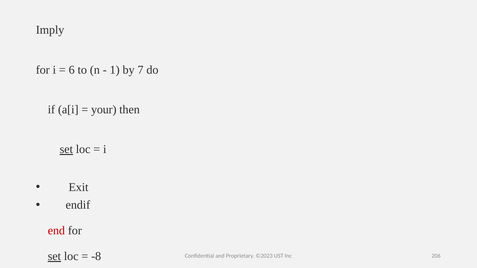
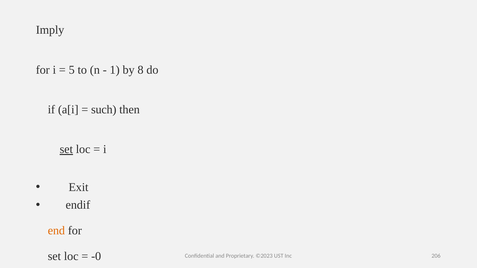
6: 6 -> 5
7: 7 -> 8
your: your -> such
end at (56, 231) colour: red -> orange
set at (54, 257) underline: present -> none
-8: -8 -> -0
